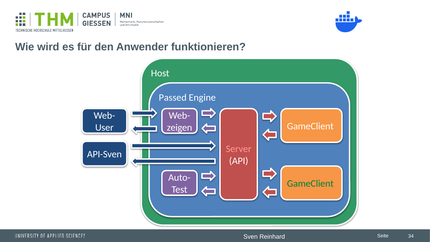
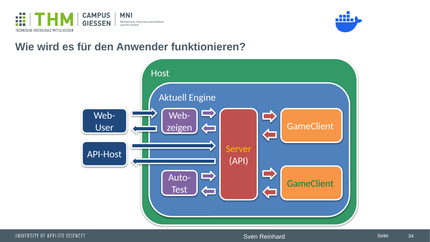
Passed: Passed -> Aktuell
Server colour: pink -> yellow
API-Sven: API-Sven -> API-Host
